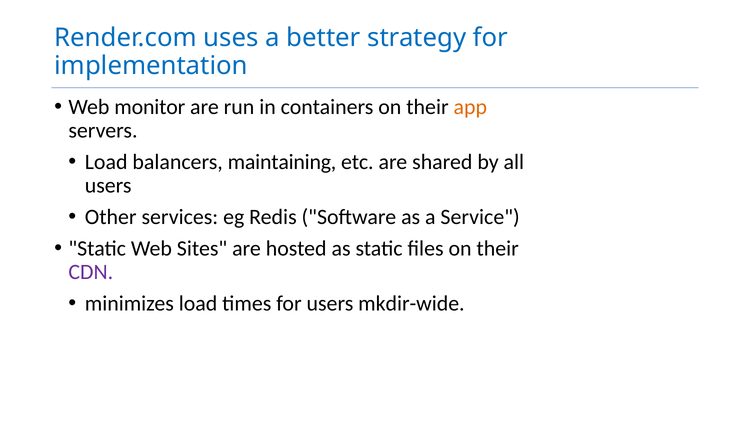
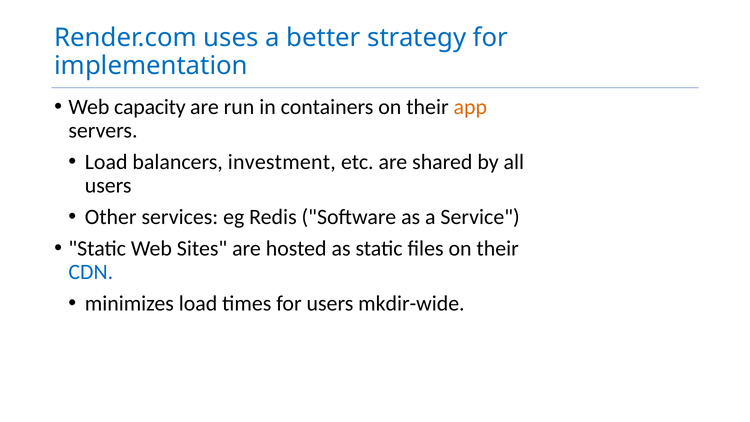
monitor: monitor -> capacity
maintaining: maintaining -> investment
CDN colour: purple -> blue
